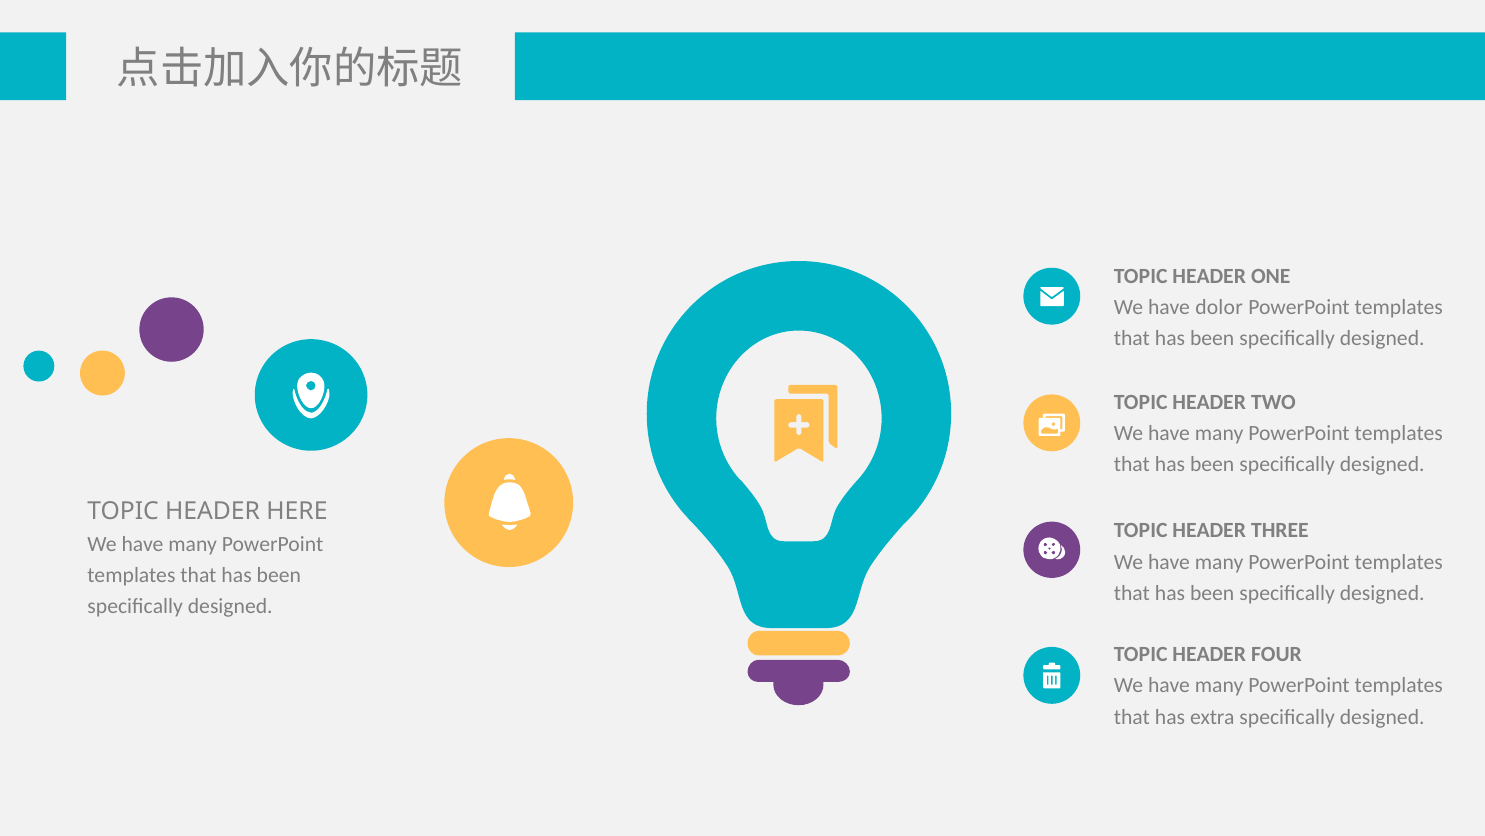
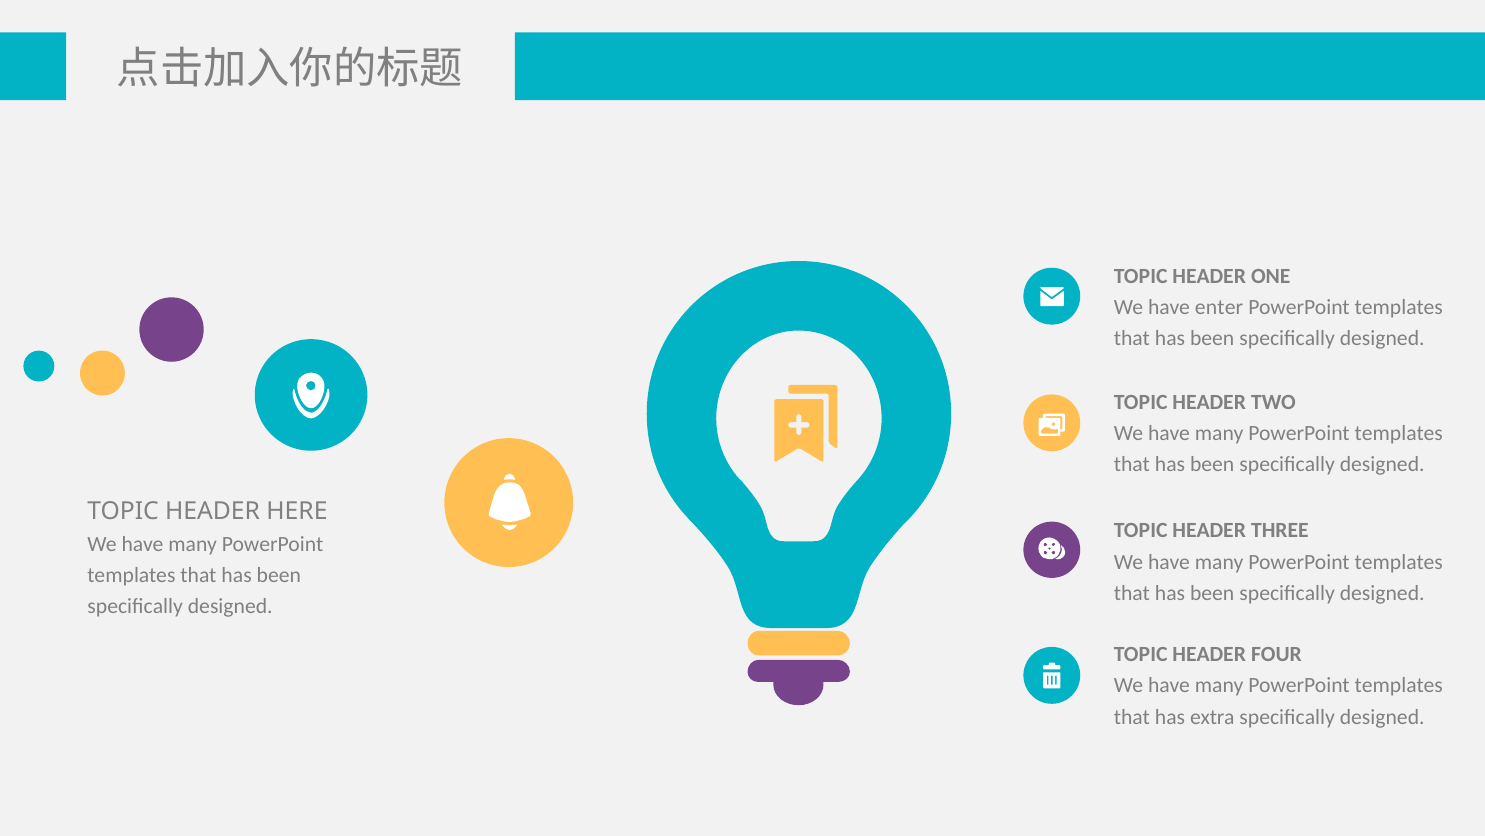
dolor: dolor -> enter
